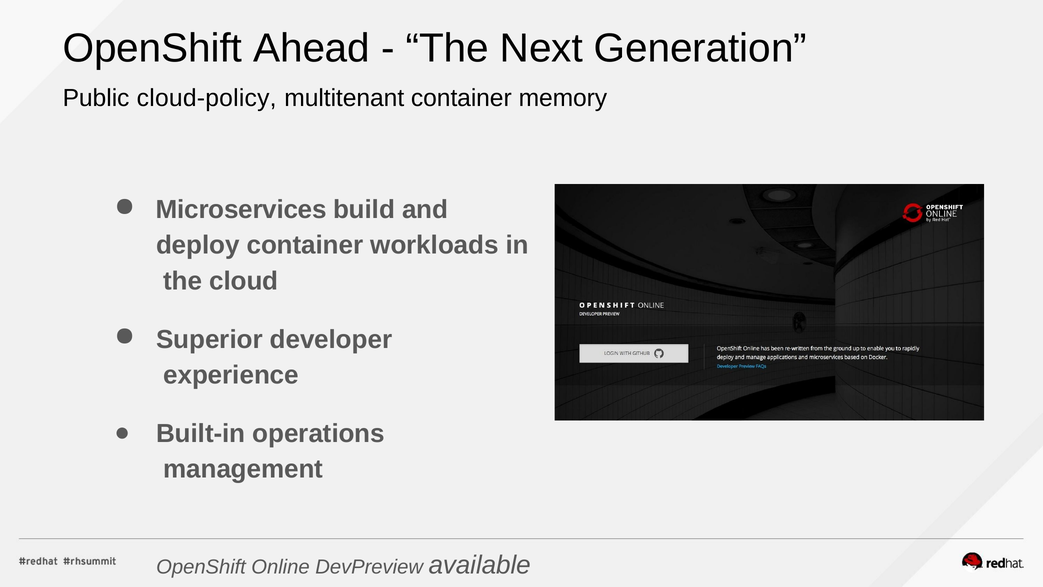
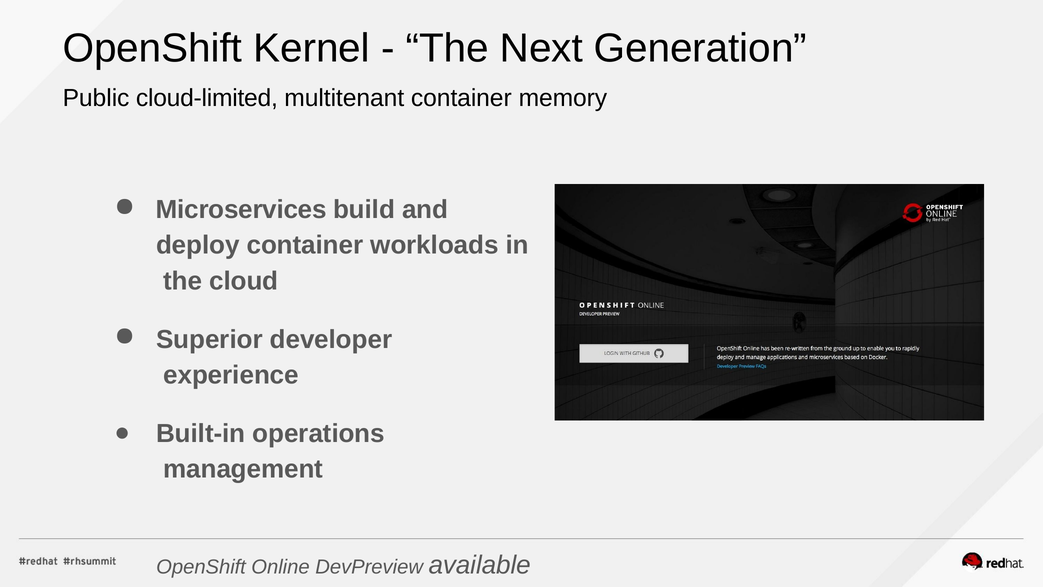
Ahead: Ahead -> Kernel
cloud-policy: cloud-policy -> cloud-limited
